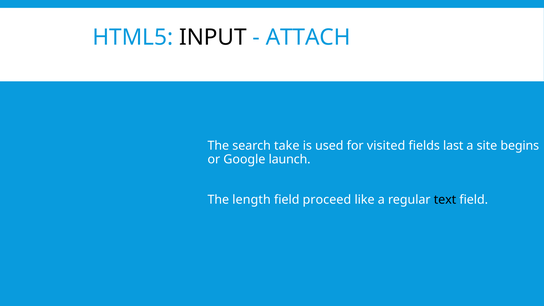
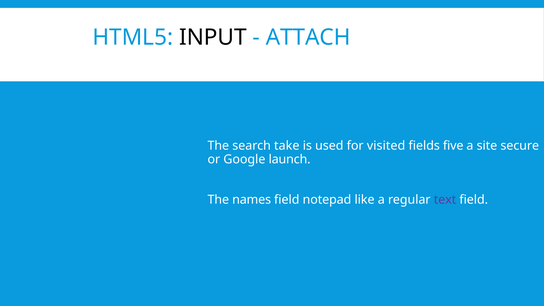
last: last -> five
begins: begins -> secure
length: length -> names
proceed: proceed -> notepad
text colour: black -> purple
